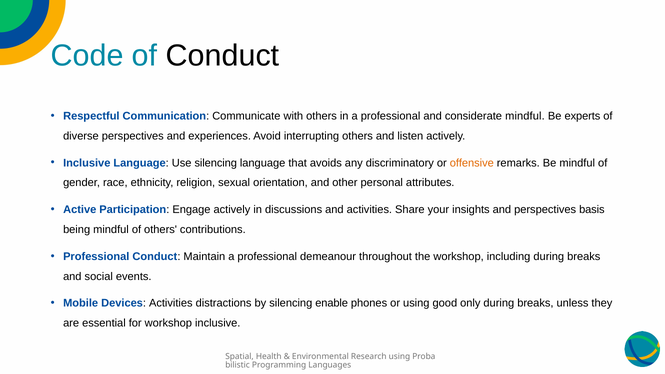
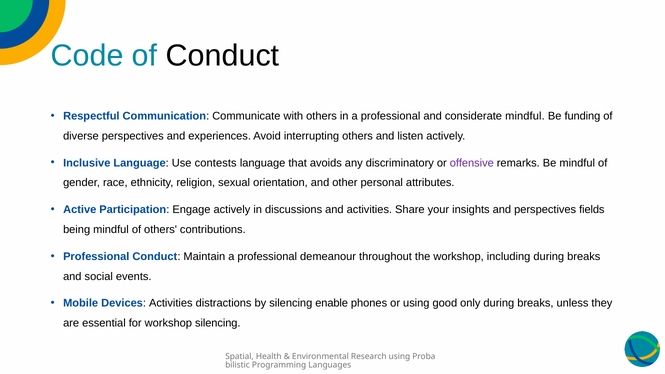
experts: experts -> funding
Use silencing: silencing -> contests
offensive colour: orange -> purple
basis: basis -> fields
workshop inclusive: inclusive -> silencing
